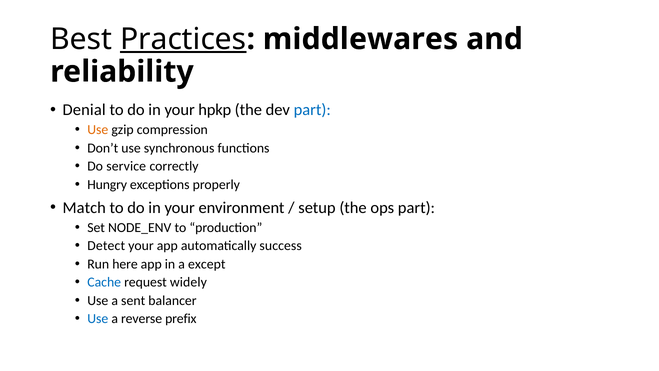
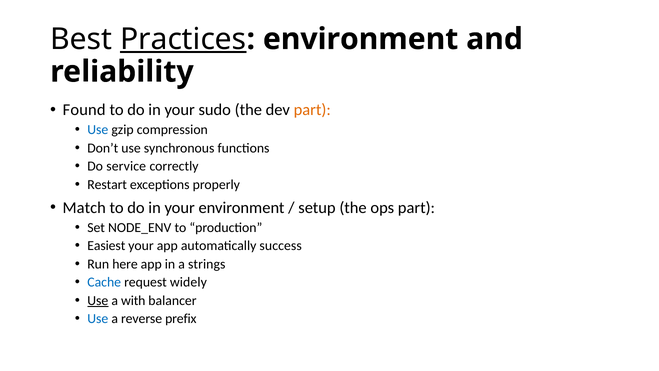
middlewares at (361, 39): middlewares -> environment
Denial: Denial -> Found
hpkp: hpkp -> sudo
part at (312, 110) colour: blue -> orange
Use at (98, 130) colour: orange -> blue
Hungry: Hungry -> Restart
Detect: Detect -> Easiest
except: except -> strings
Use at (98, 300) underline: none -> present
sent: sent -> with
